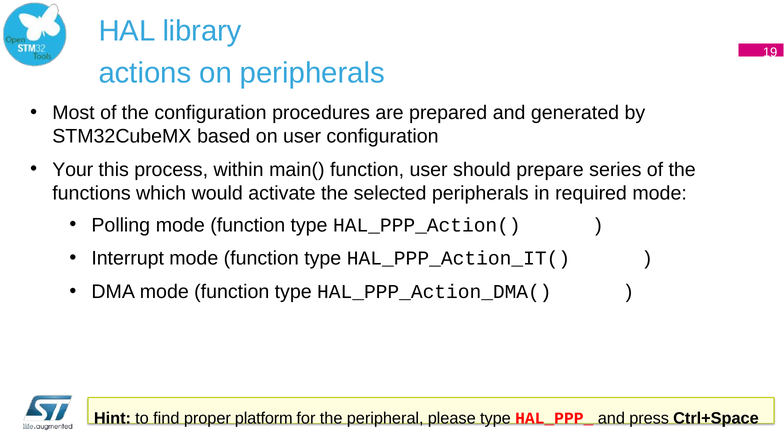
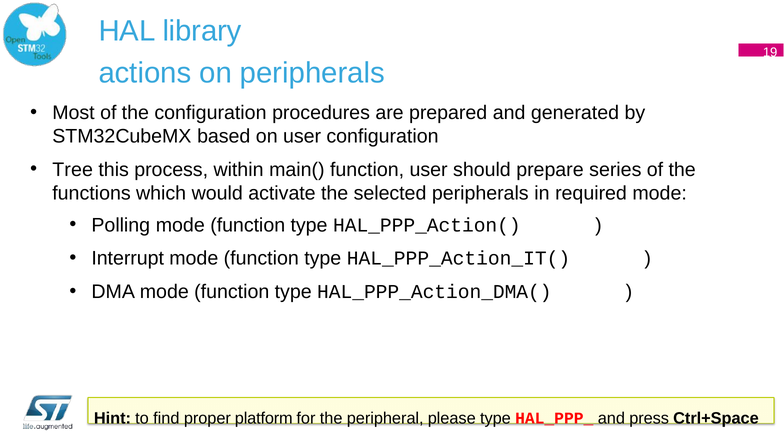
Your: Your -> Tree
